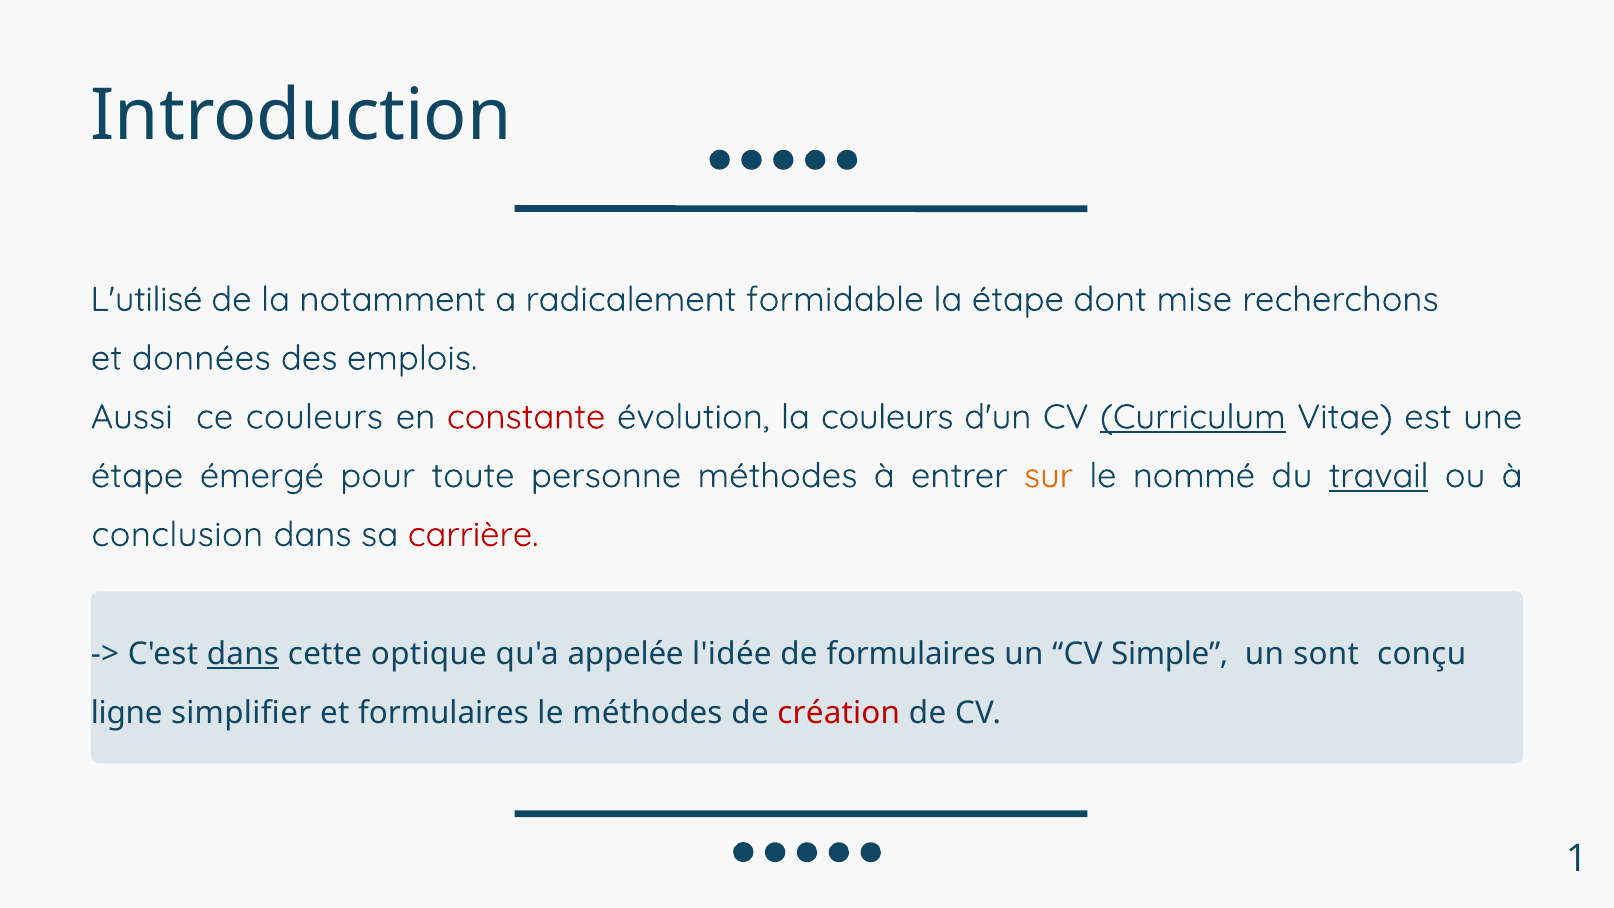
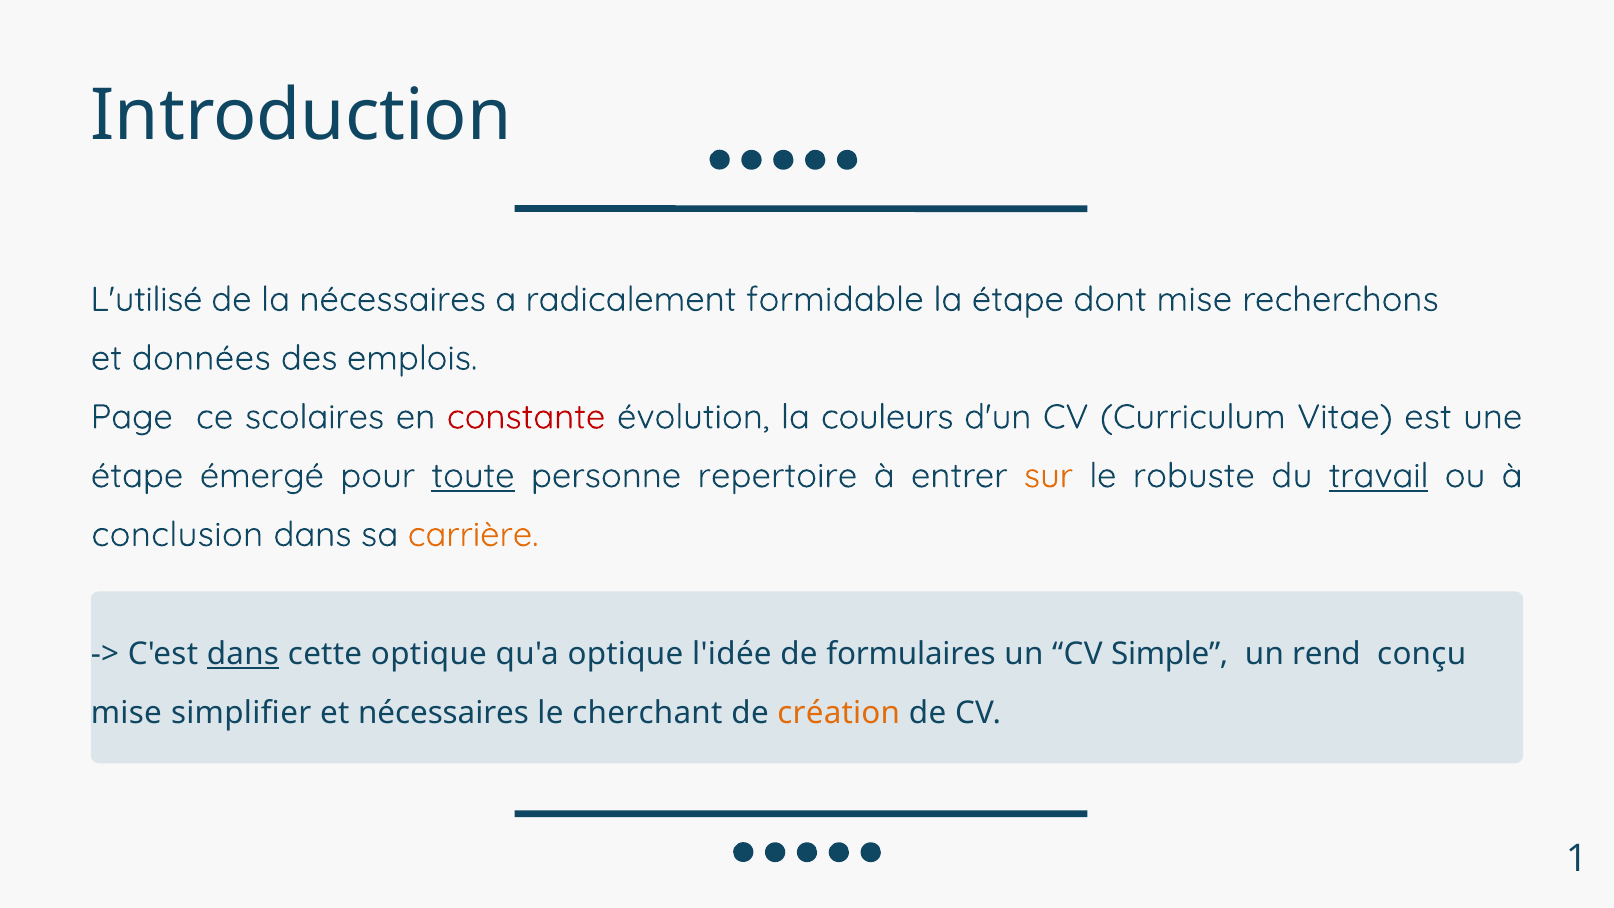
la notamment: notamment -> nécessaires
Aussi: Aussi -> Page
ce couleurs: couleurs -> scolaires
Curriculum underline: present -> none
toute underline: none -> present
personne méthodes: méthodes -> repertoire
nommé: nommé -> robuste
carrière colour: red -> orange
qu'a appelée: appelée -> optique
sont: sont -> rend
ligne at (127, 714): ligne -> mise
et formulaires: formulaires -> nécessaires
le méthodes: méthodes -> cherchant
création colour: red -> orange
